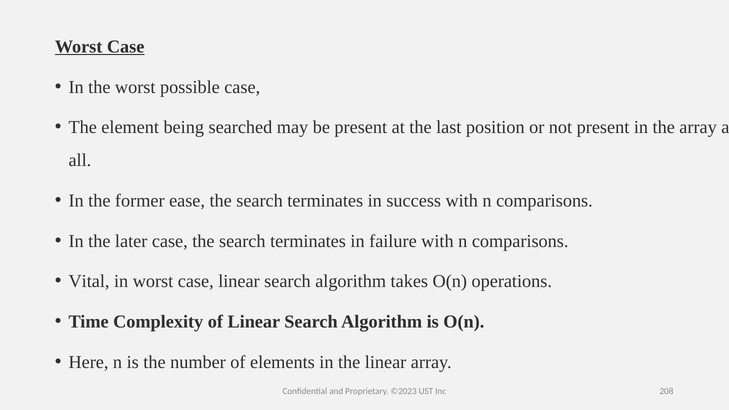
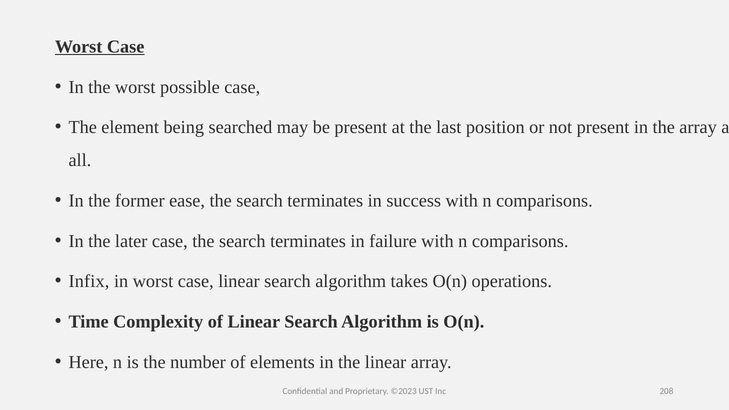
Vital: Vital -> Infix
